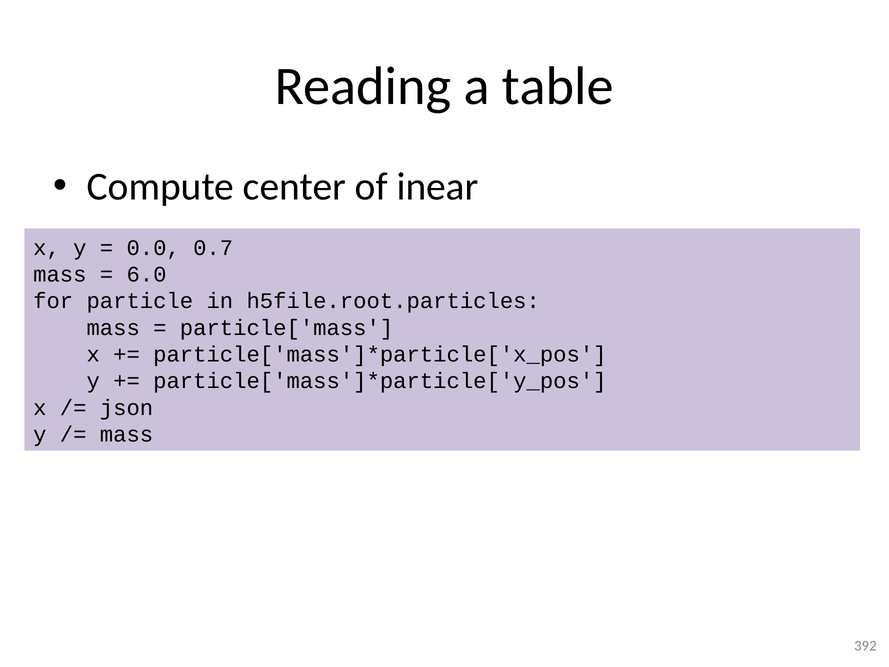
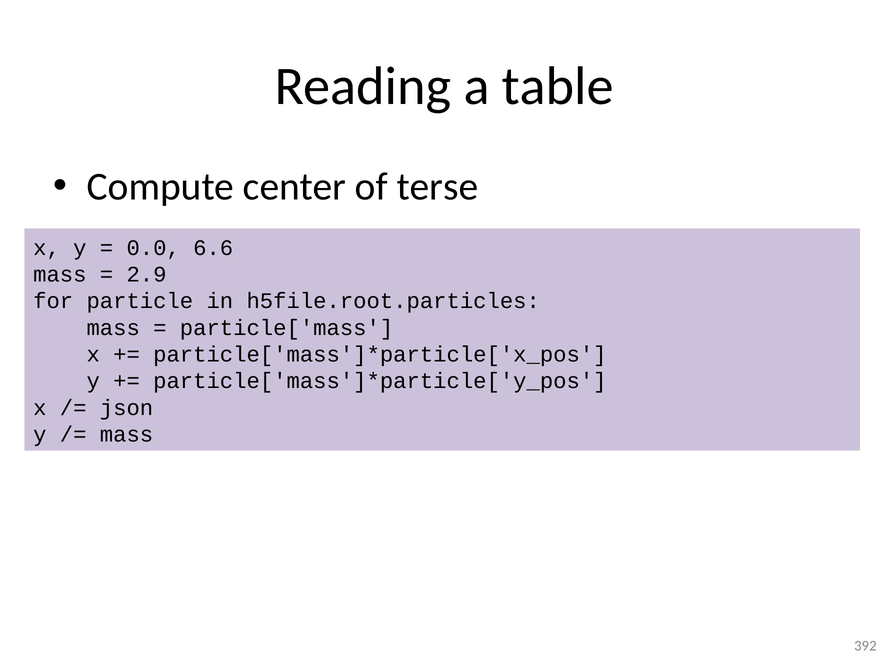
inear: inear -> terse
0.7: 0.7 -> 6.6
6.0: 6.0 -> 2.9
